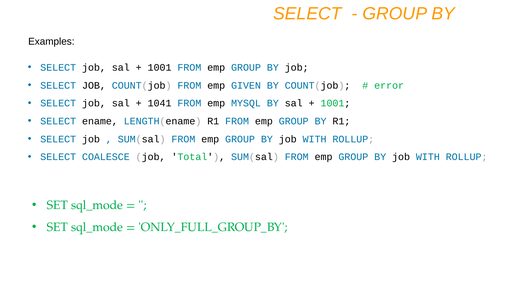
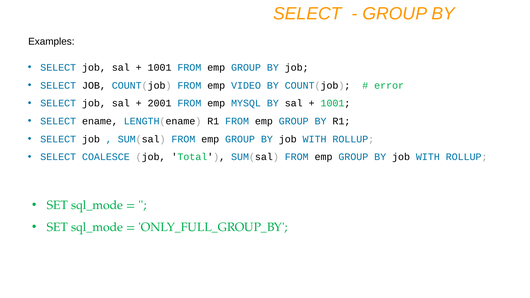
GIVEN: GIVEN -> VIDEO
1041: 1041 -> 2001
